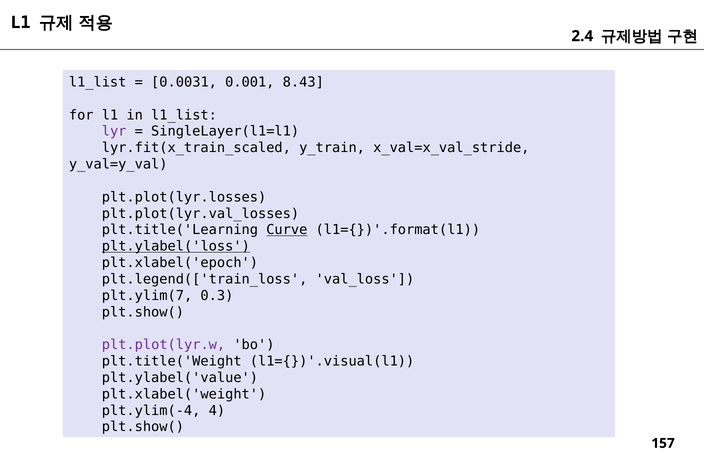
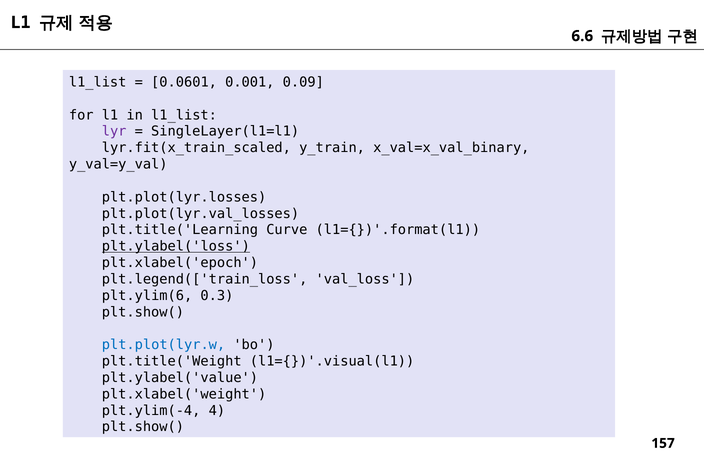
2.4: 2.4 -> 6.6
0.0031: 0.0031 -> 0.0601
8.43: 8.43 -> 0.09
x_val=x_val_stride: x_val=x_val_stride -> x_val=x_val_binary
Curve underline: present -> none
plt.ylim(7: plt.ylim(7 -> plt.ylim(6
plt.plot(lyr.w colour: purple -> blue
